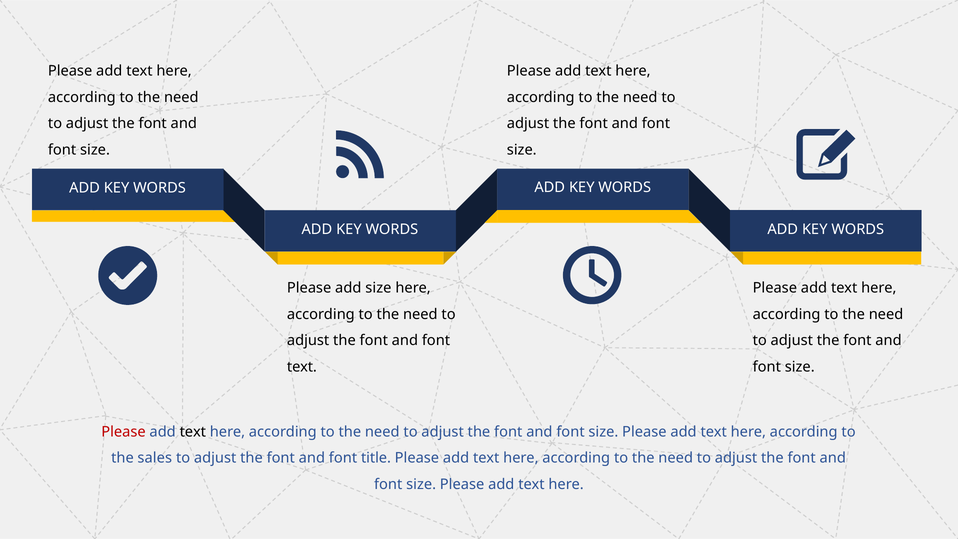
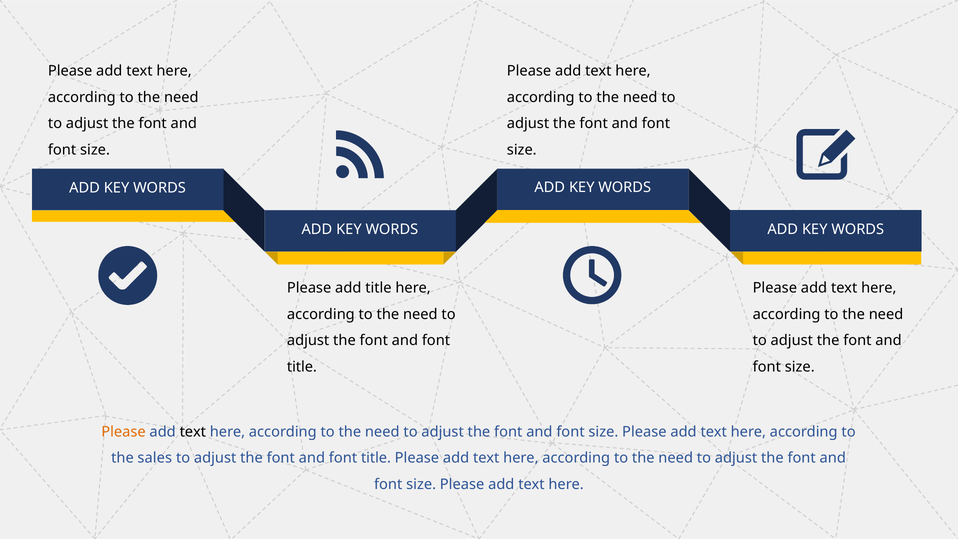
add size: size -> title
text at (302, 367): text -> title
Please at (123, 432) colour: red -> orange
